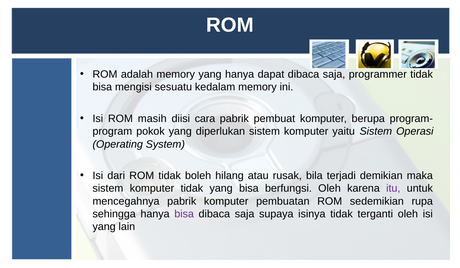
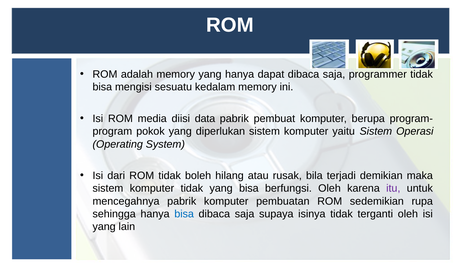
masih: masih -> media
cara: cara -> data
bisa at (184, 214) colour: purple -> blue
